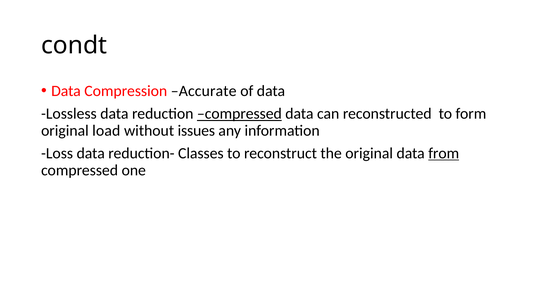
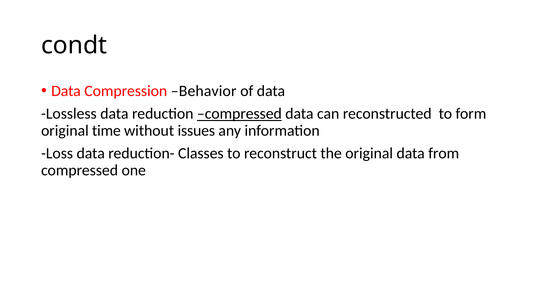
Accurate: Accurate -> Behavior
load: load -> time
from underline: present -> none
